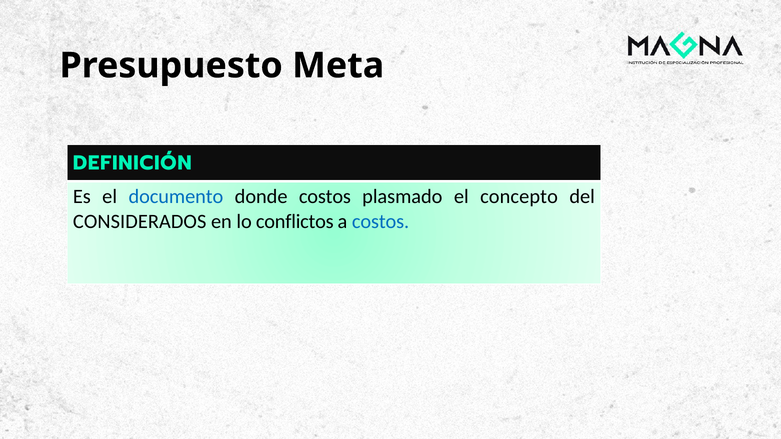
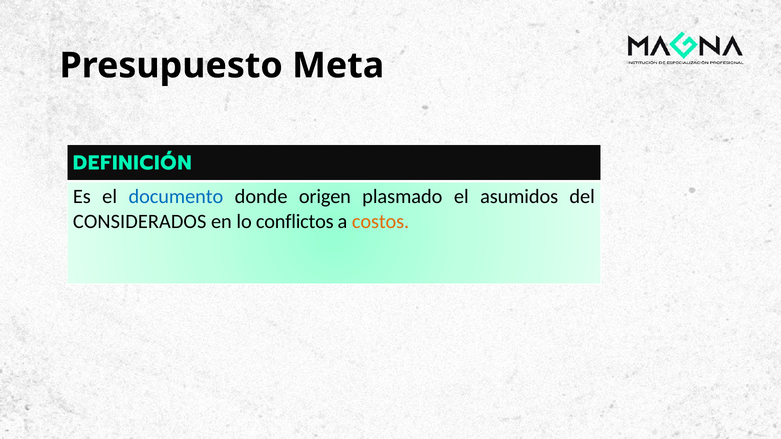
donde costos: costos -> origen
concepto: concepto -> asumidos
costos at (381, 222) colour: blue -> orange
